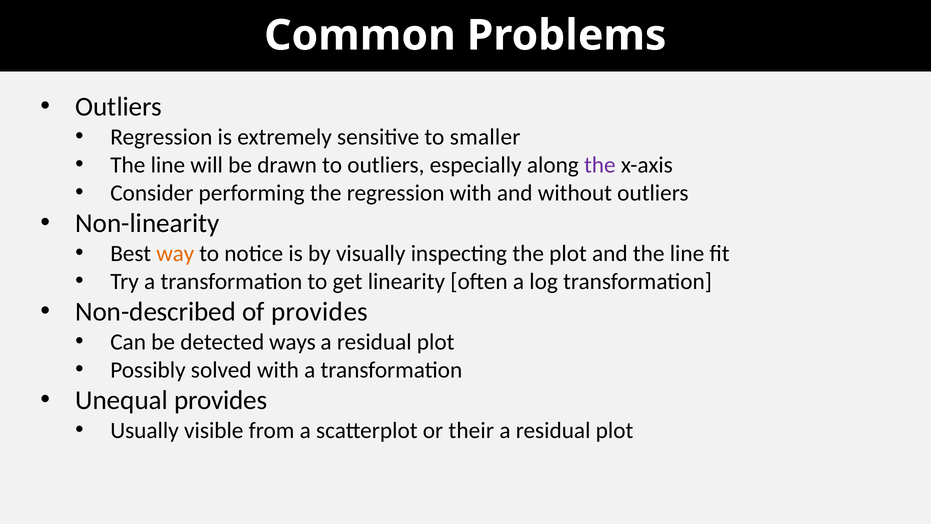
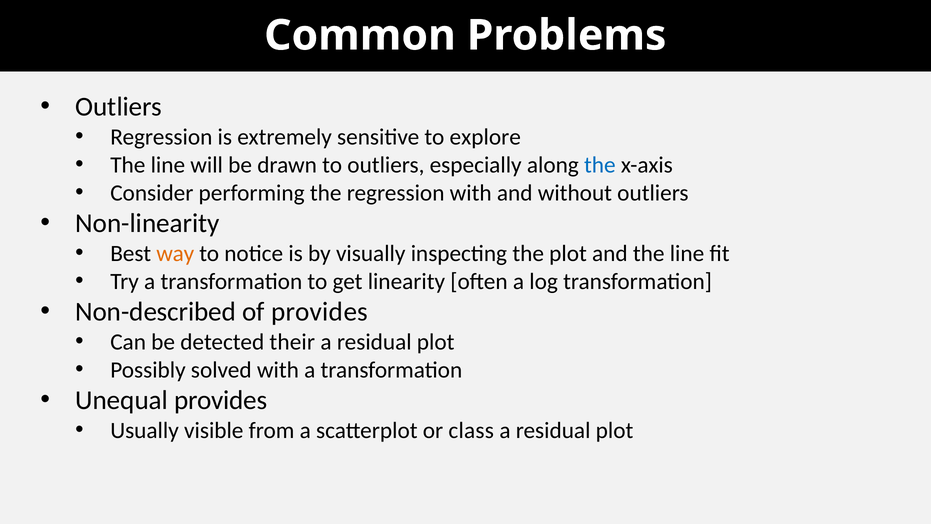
smaller: smaller -> explore
the at (600, 165) colour: purple -> blue
ways: ways -> their
their: their -> class
